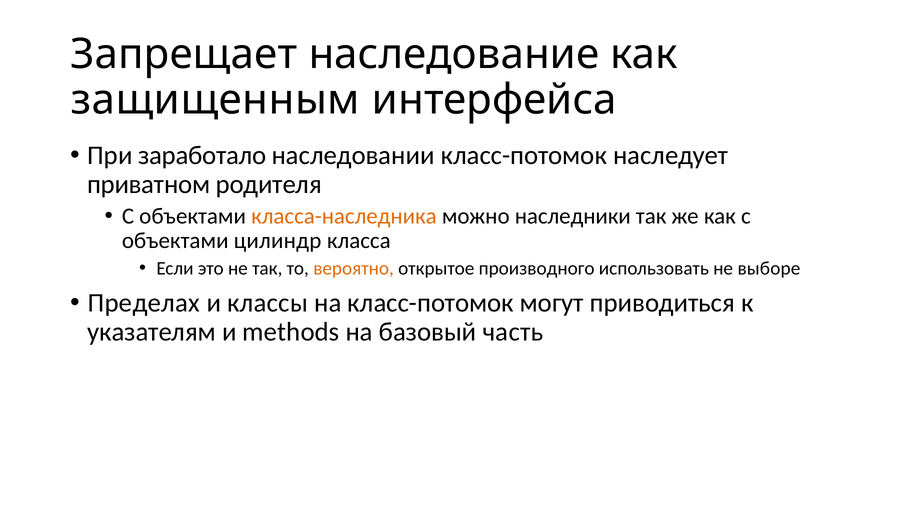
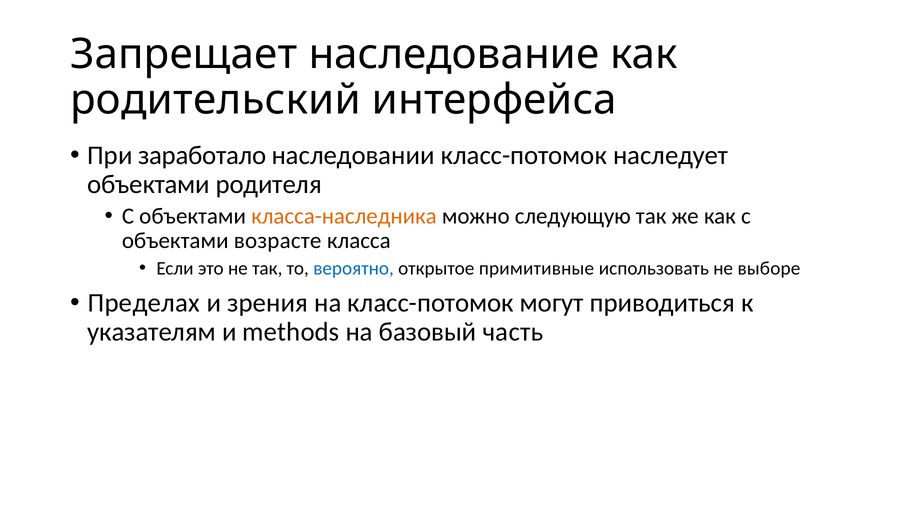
защищенным: защищенным -> родительский
приватном at (149, 185): приватном -> объектами
наследники: наследники -> следующую
цилиндр: цилиндр -> возрасте
вероятно colour: orange -> blue
производного: производного -> примитивные
классы: классы -> зрения
